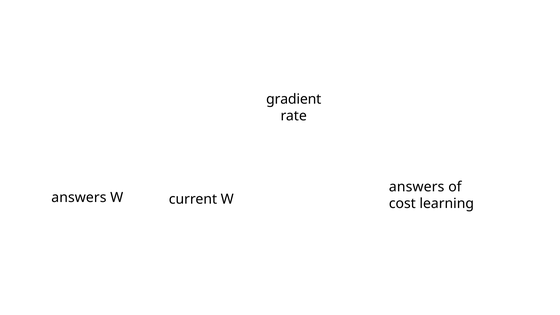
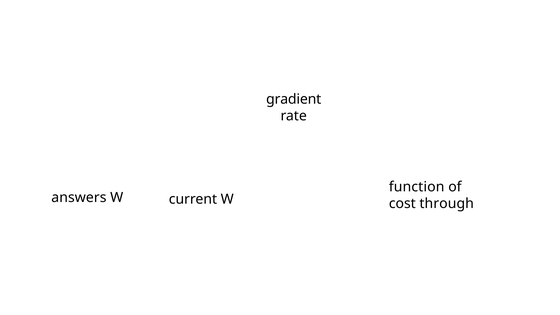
answers at (417, 187): answers -> function
learning: learning -> through
